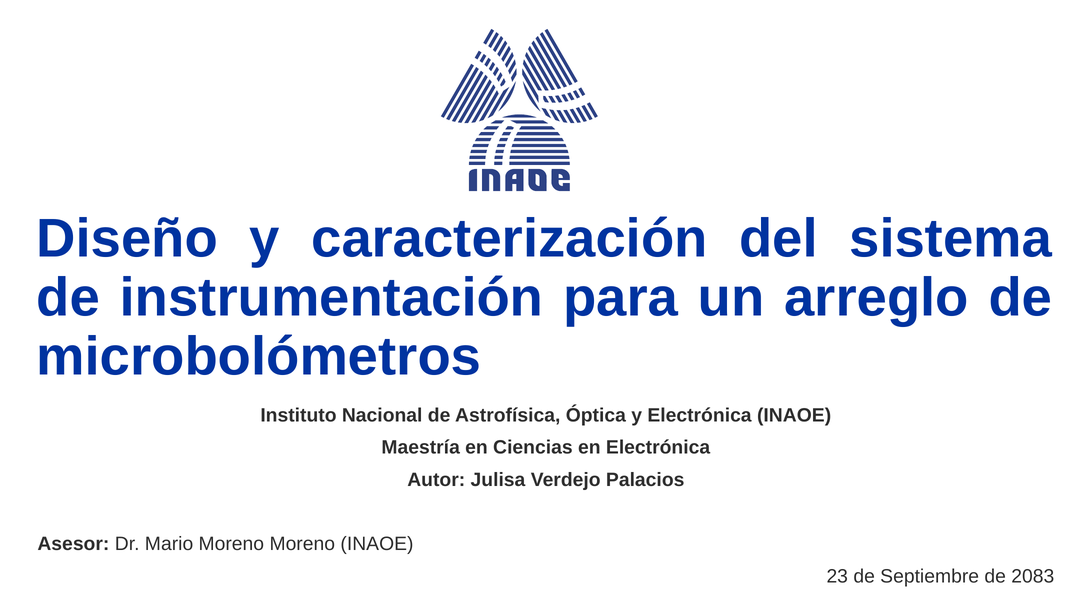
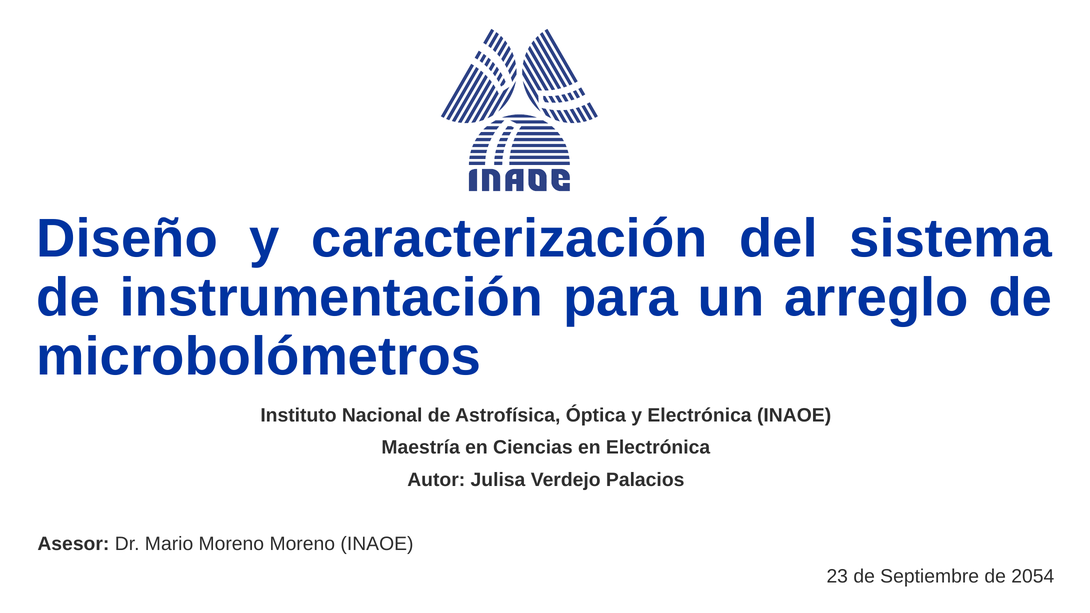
2083: 2083 -> 2054
